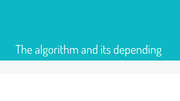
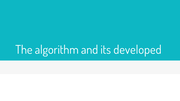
depending: depending -> developed
